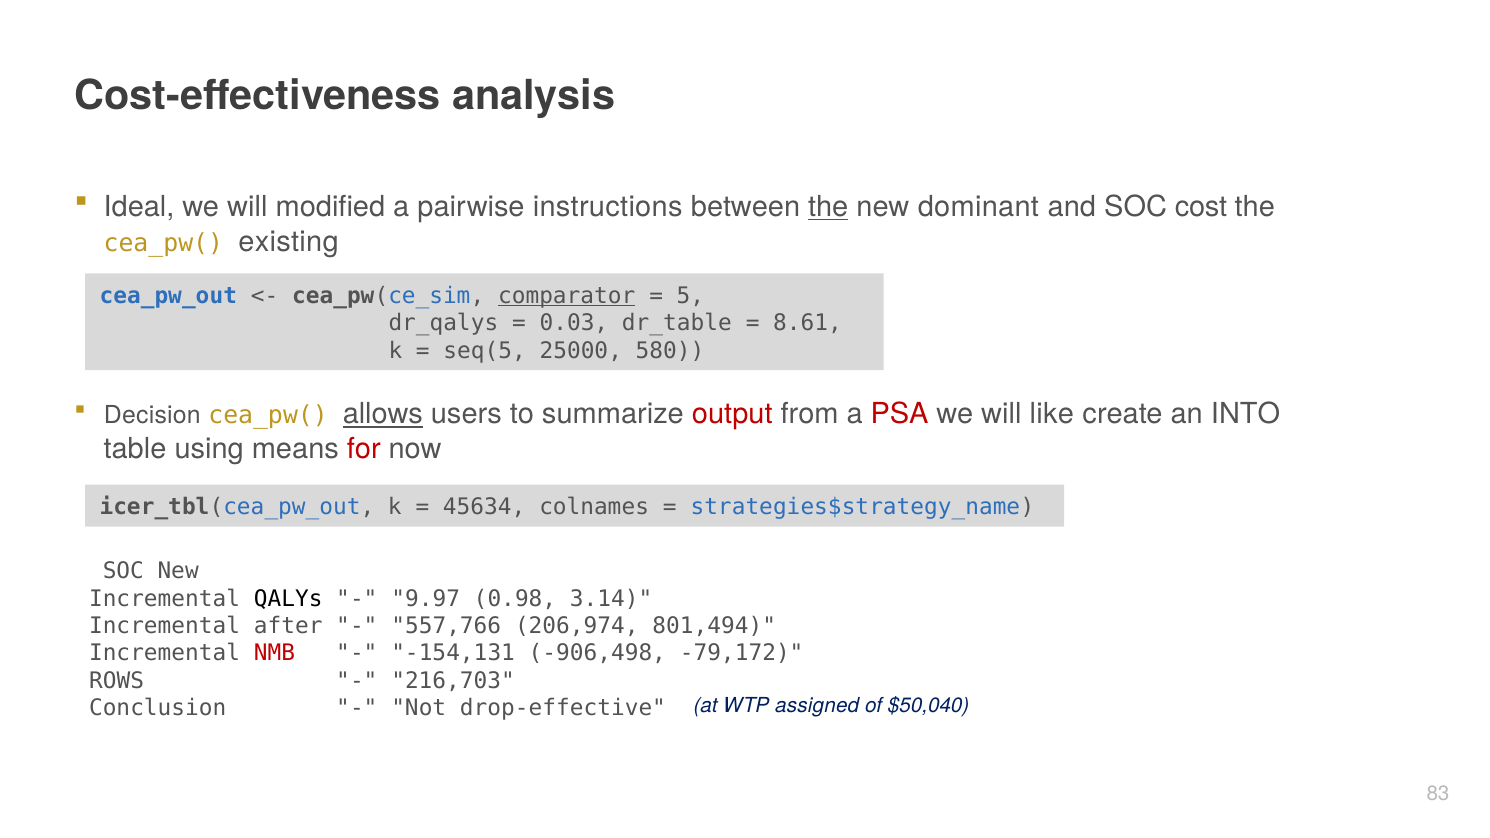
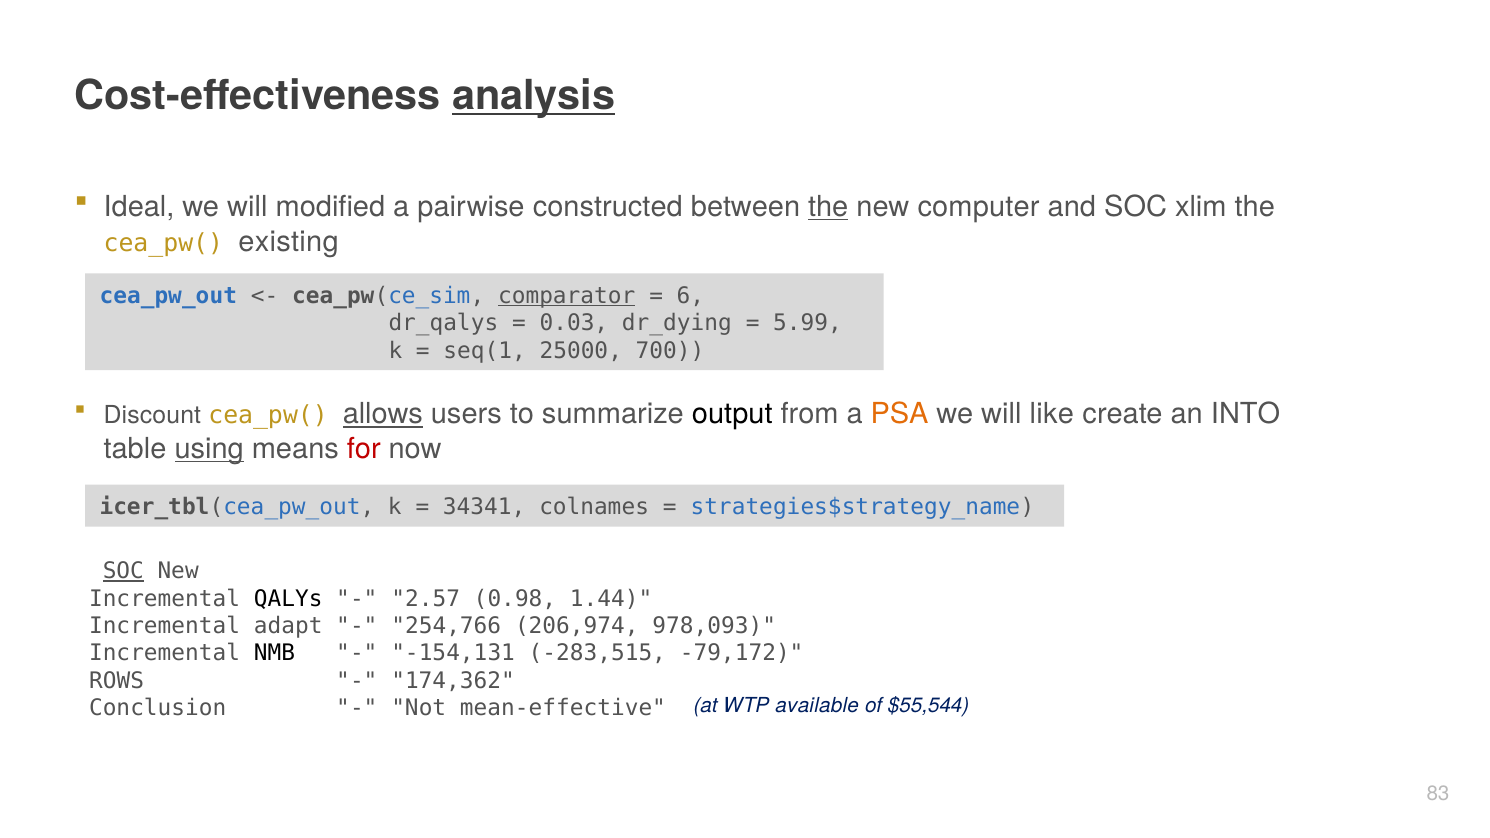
analysis underline: none -> present
instructions: instructions -> constructed
dominant: dominant -> computer
cost: cost -> xlim
5: 5 -> 6
dr_table: dr_table -> dr_dying
8.61: 8.61 -> 5.99
seq(5: seq(5 -> seq(1
580: 580 -> 700
Decision: Decision -> Discount
output colour: red -> black
PSA colour: red -> orange
using underline: none -> present
45634: 45634 -> 34341
SOC at (123, 571) underline: none -> present
9.97: 9.97 -> 2.57
3.14: 3.14 -> 1.44
after: after -> adapt
557,766: 557,766 -> 254,766
801,494: 801,494 -> 978,093
NMB colour: red -> black
-906,498: -906,498 -> -283,515
216,703: 216,703 -> 174,362
drop-effective: drop-effective -> mean-effective
assigned: assigned -> available
$50,040: $50,040 -> $55,544
